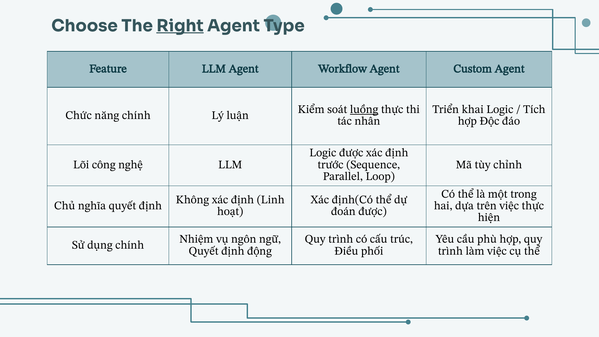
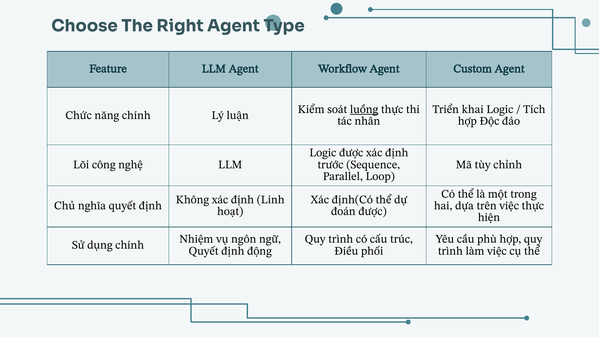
Right underline: present -> none
